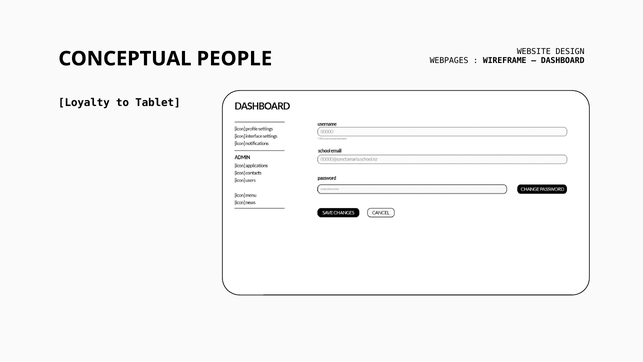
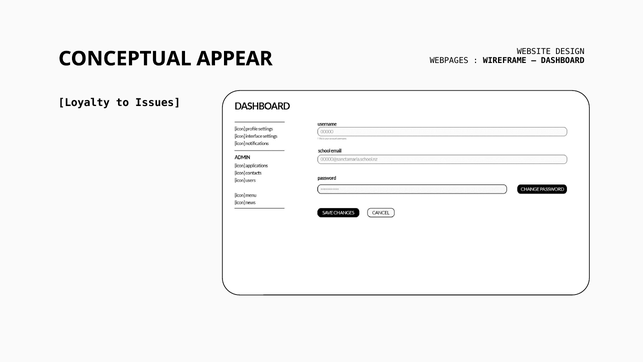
PEOPLE: PEOPLE -> APPEAR
Tablet: Tablet -> Issues
